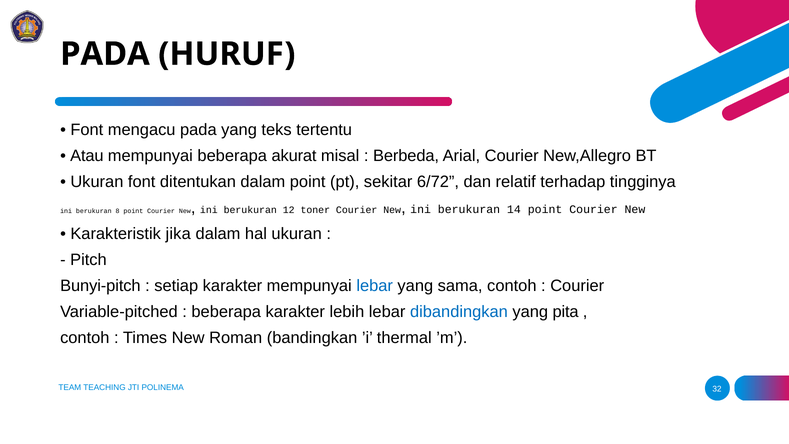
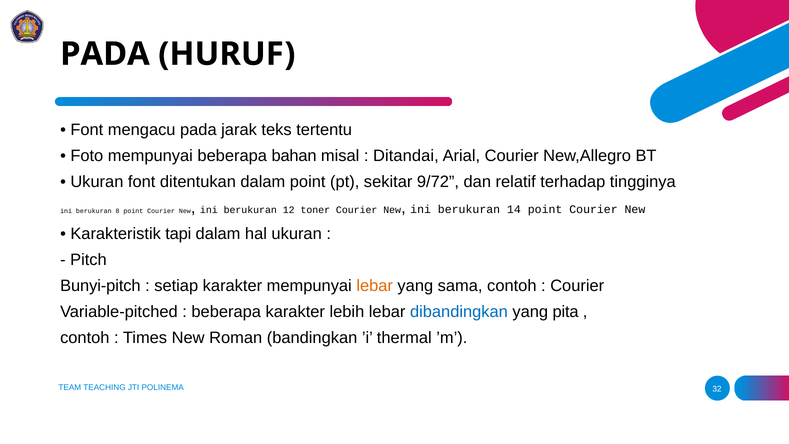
pada yang: yang -> jarak
Atau: Atau -> Foto
akurat: akurat -> bahan
Berbeda: Berbeda -> Ditandai
6/72: 6/72 -> 9/72
jika: jika -> tapi
lebar at (375, 286) colour: blue -> orange
